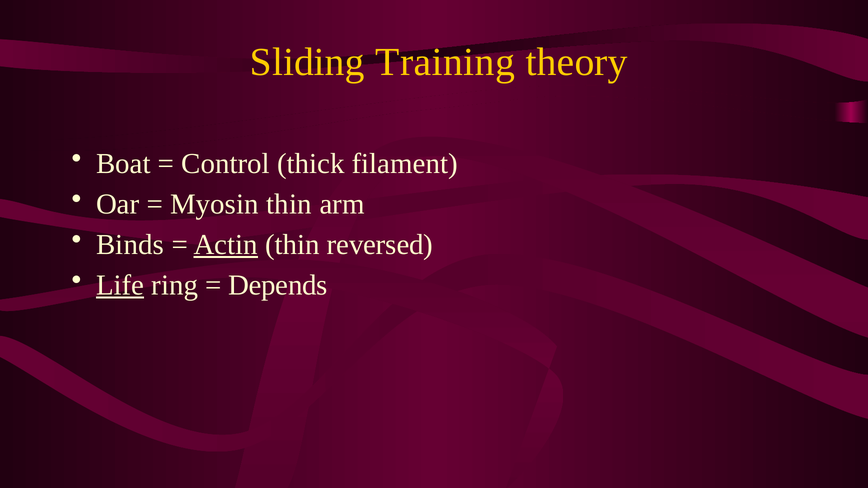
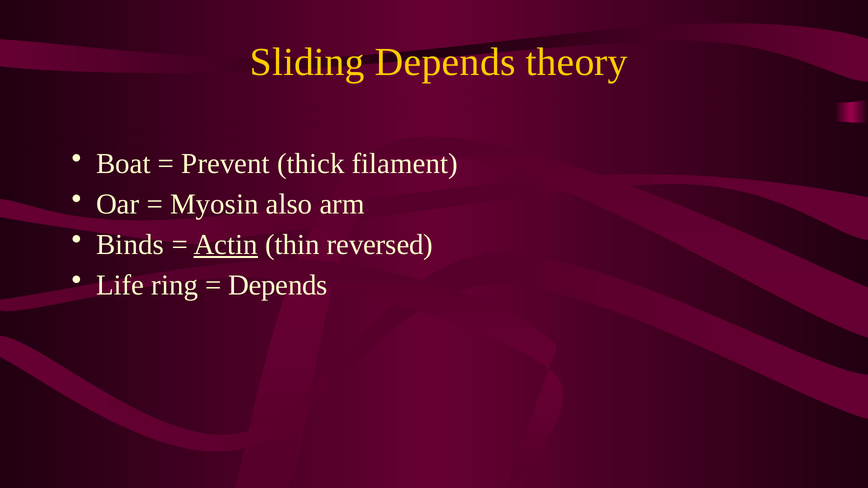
Sliding Training: Training -> Depends
Control: Control -> Prevent
Myosin thin: thin -> also
Life underline: present -> none
